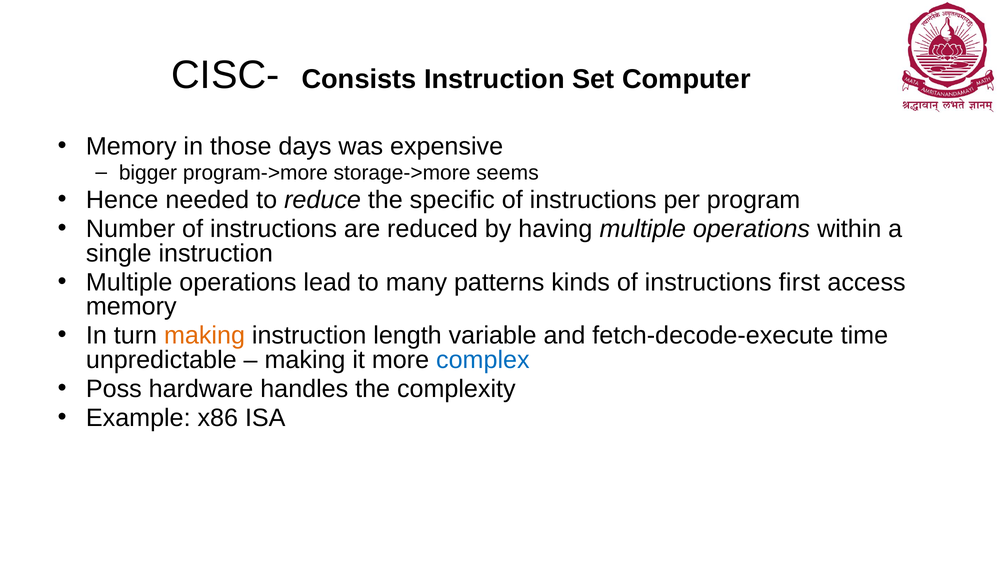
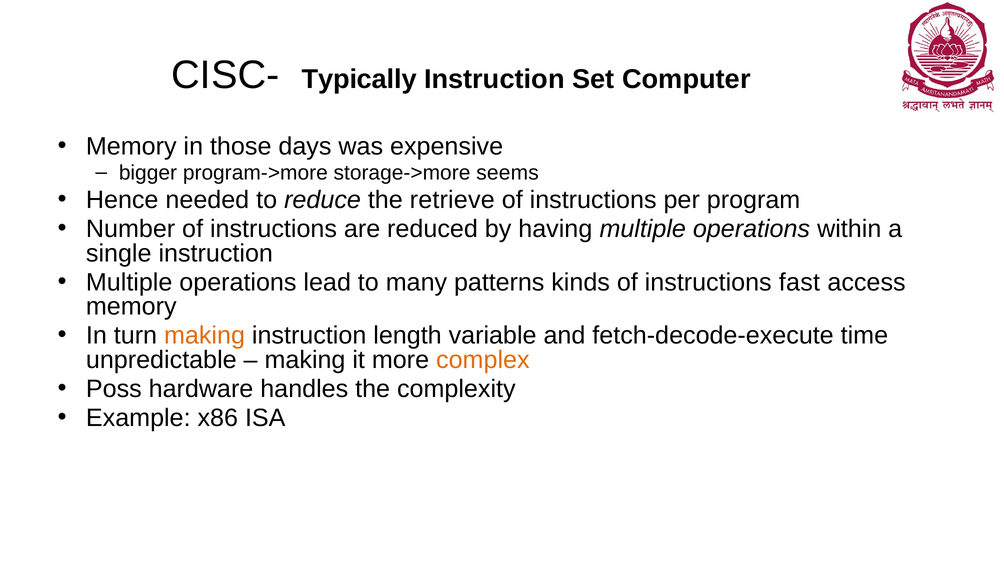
Consists: Consists -> Typically
specific: specific -> retrieve
first: first -> fast
complex colour: blue -> orange
